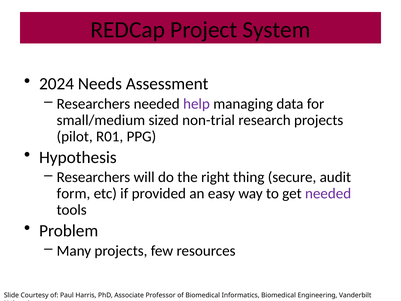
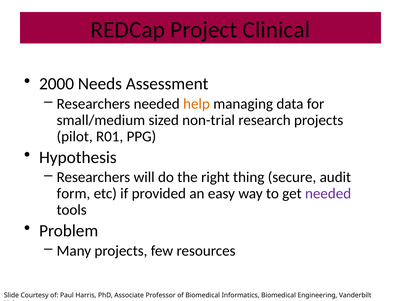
System: System -> Clinical
2024: 2024 -> 2000
help colour: purple -> orange
